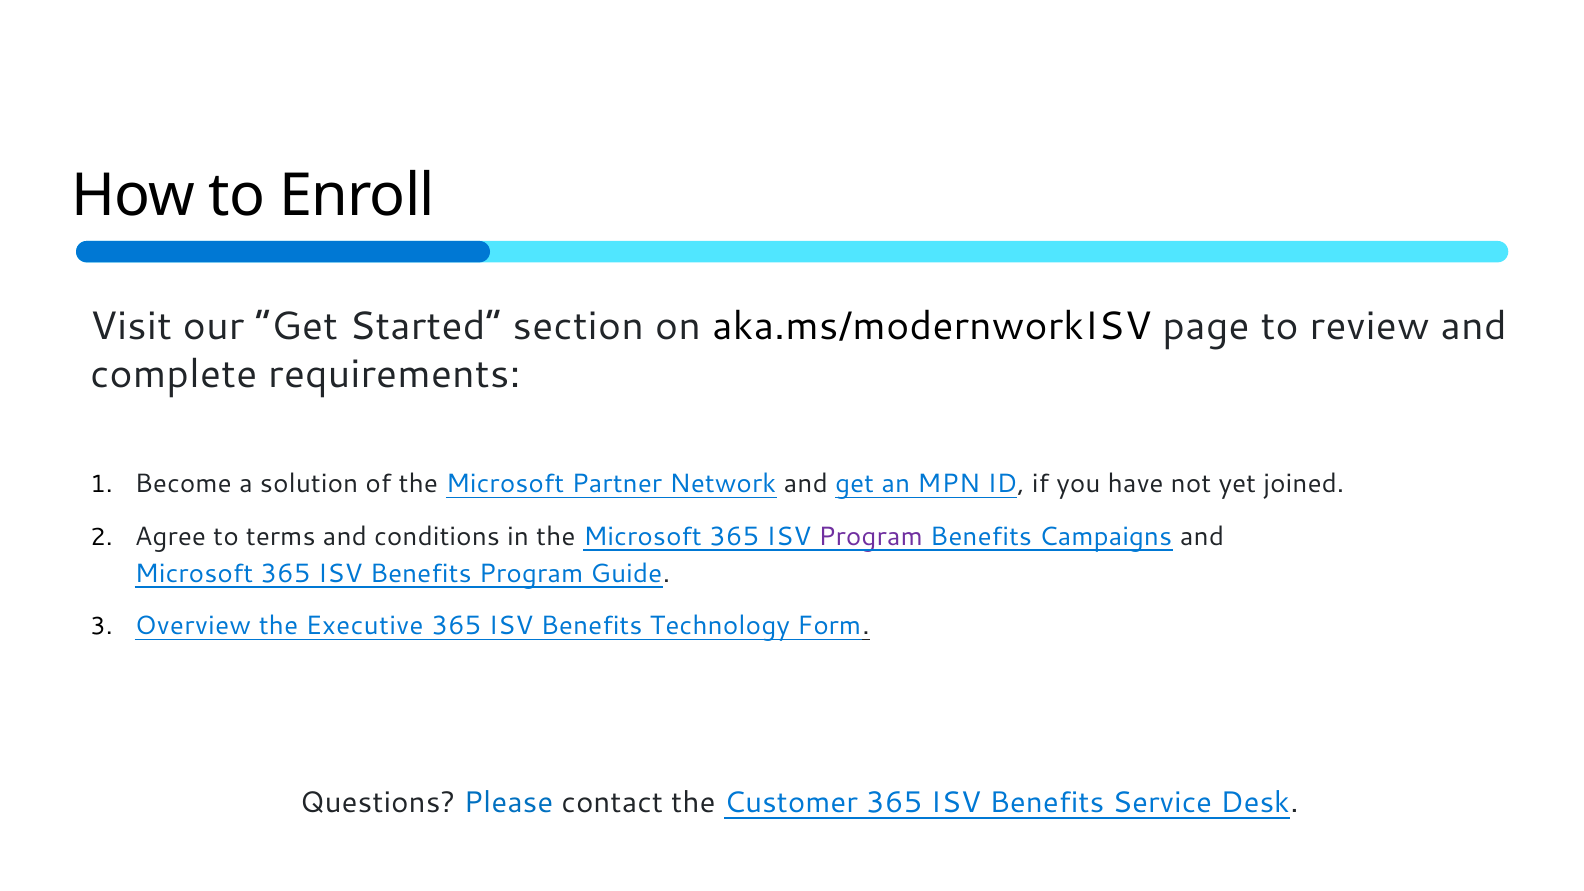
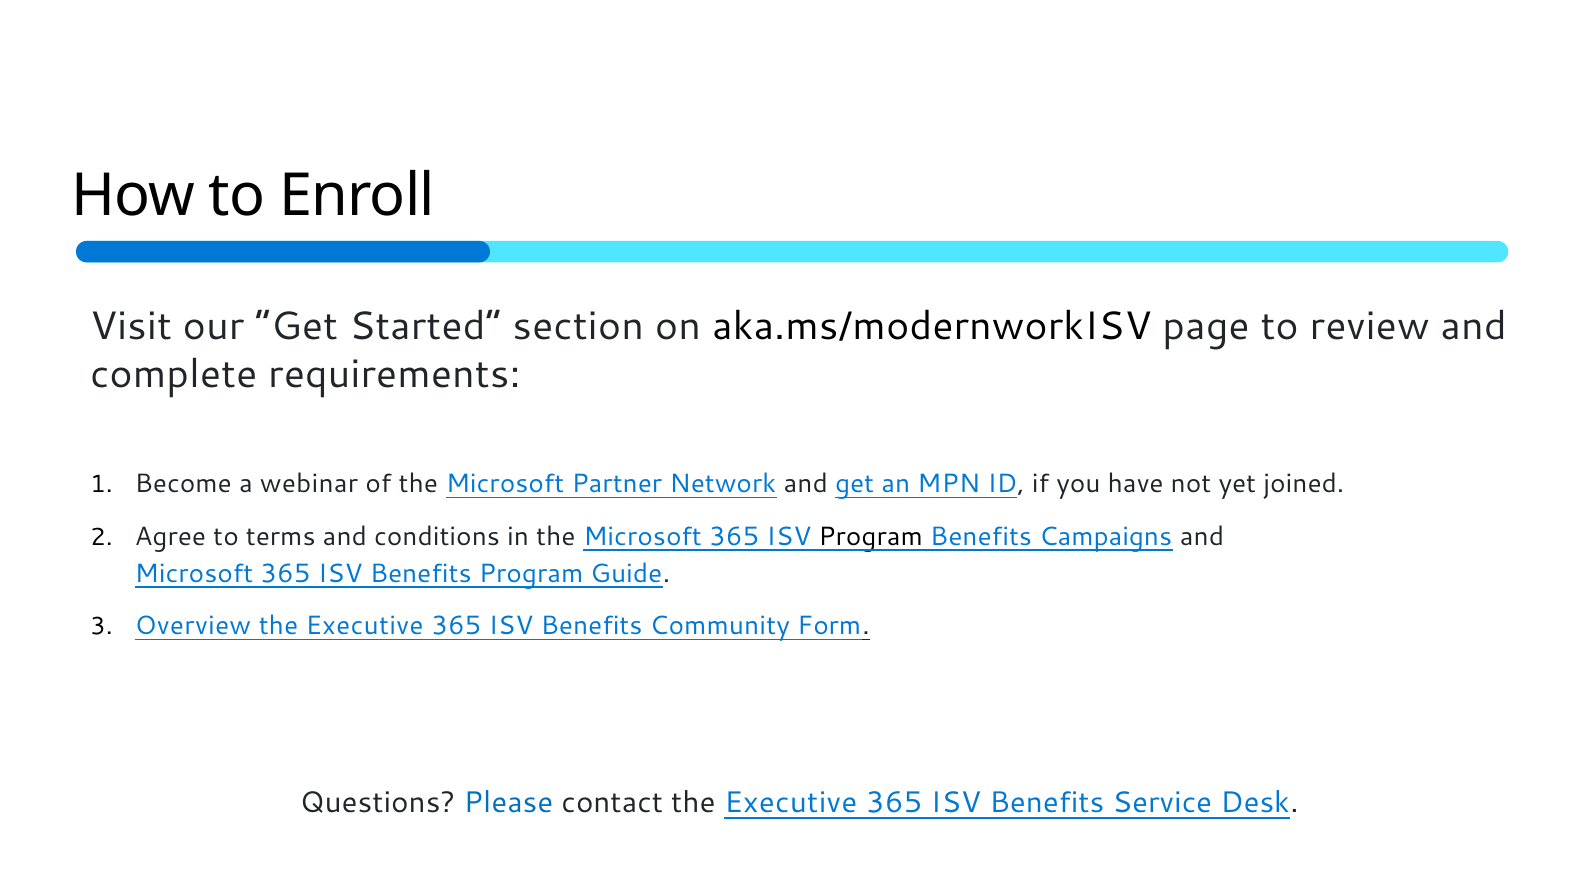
solution: solution -> webinar
Program at (871, 537) colour: purple -> black
Technology: Technology -> Community
contact the Customer: Customer -> Executive
